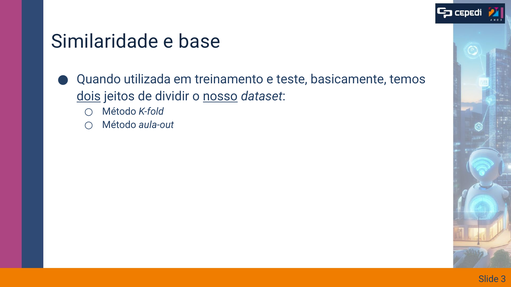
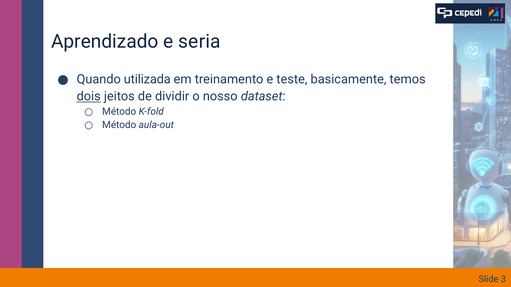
Similaridade: Similaridade -> Aprendizado
base: base -> seria
nosso underline: present -> none
